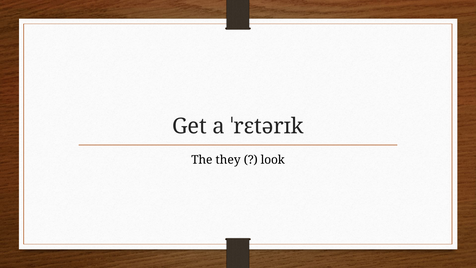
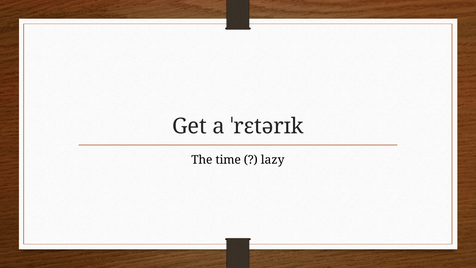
they: they -> time
look: look -> lazy
